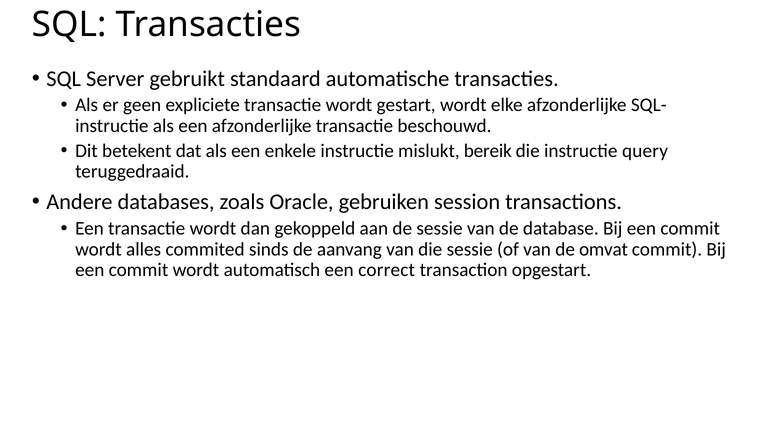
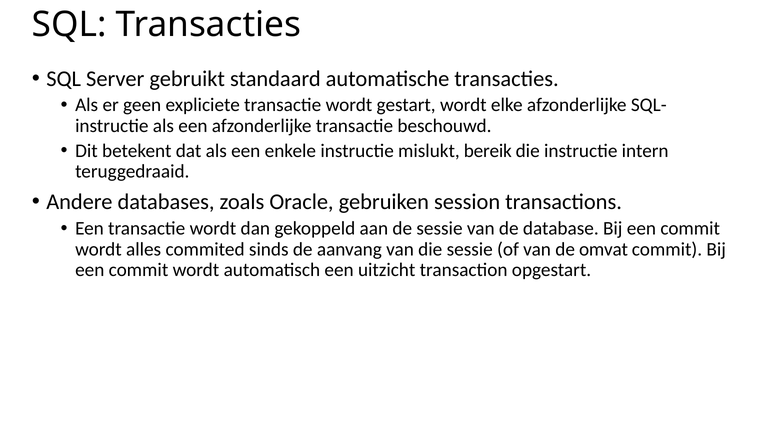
query: query -> intern
correct: correct -> uitzicht
